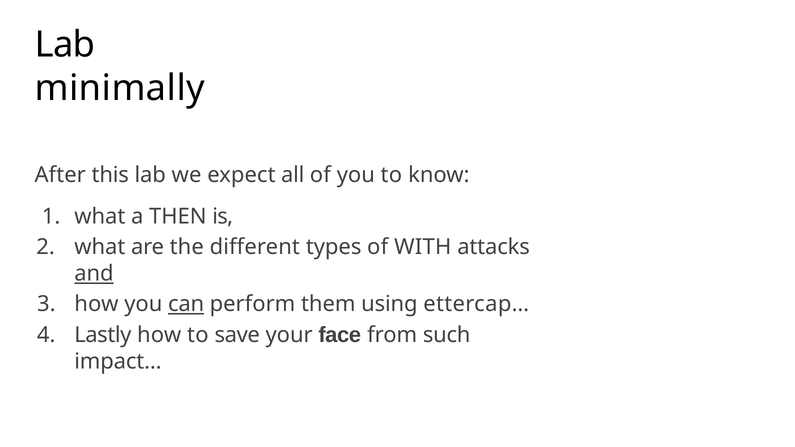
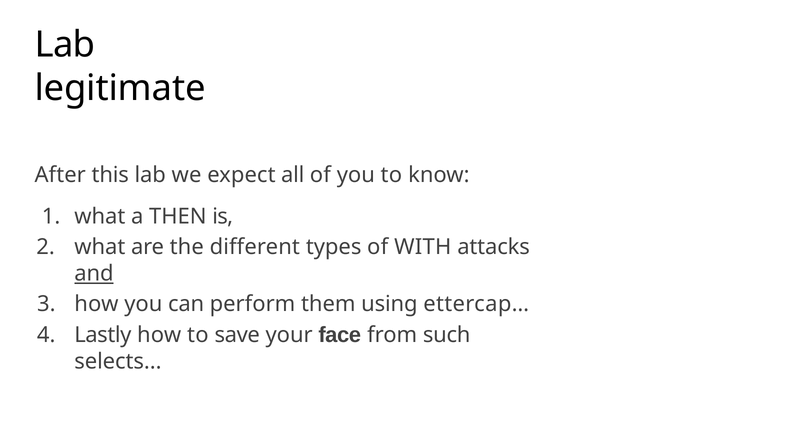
minimally: minimally -> legitimate
can underline: present -> none
impact: impact -> selects
